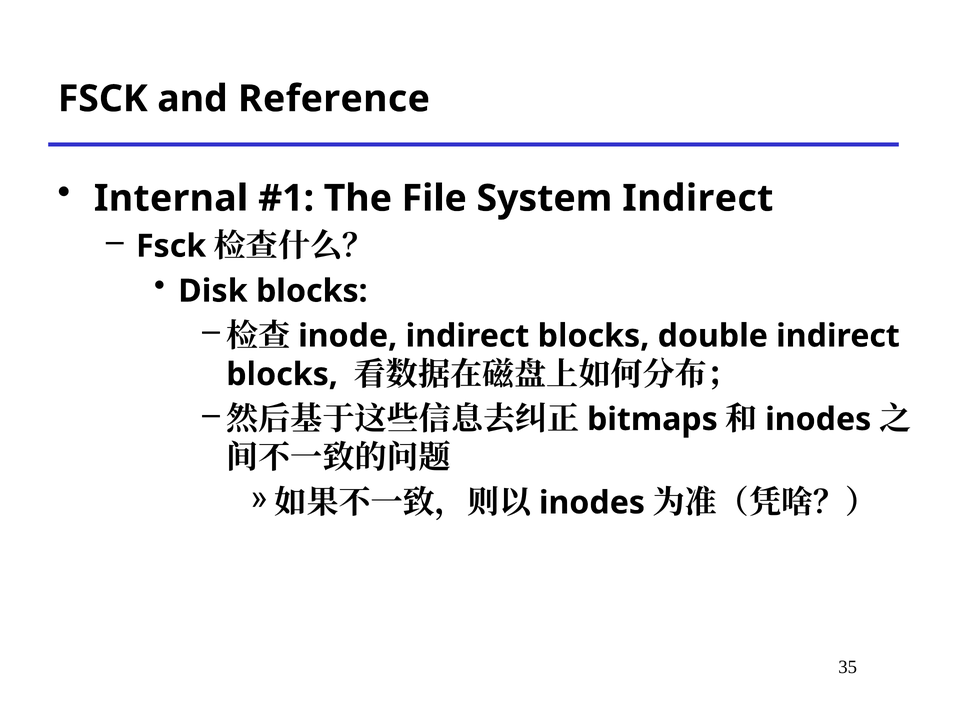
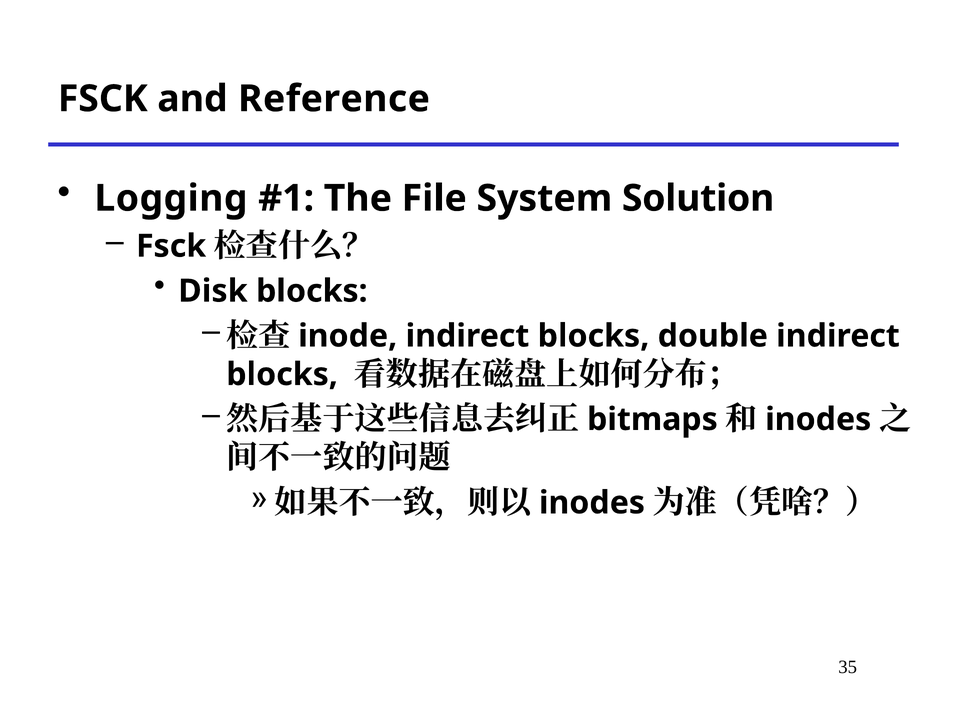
Internal: Internal -> Logging
System Indirect: Indirect -> Solution
